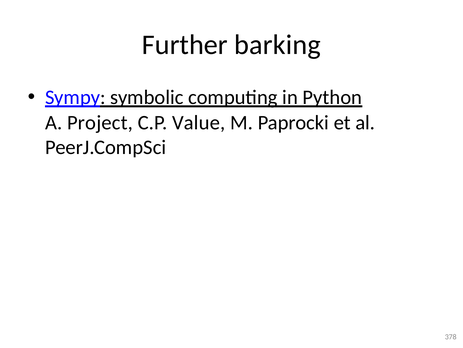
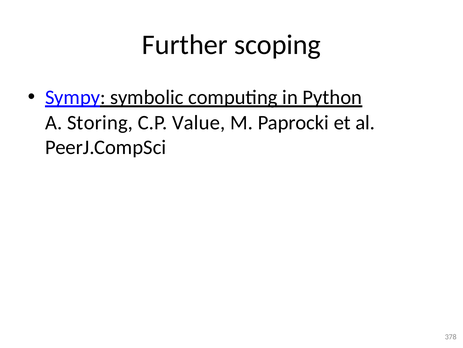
barking: barking -> scoping
Project: Project -> Storing
